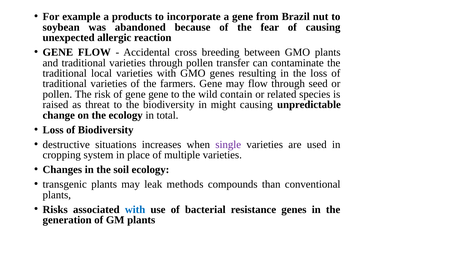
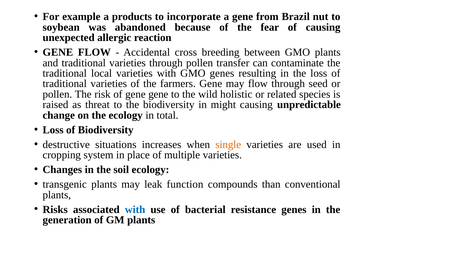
contain: contain -> holistic
single colour: purple -> orange
methods: methods -> function
